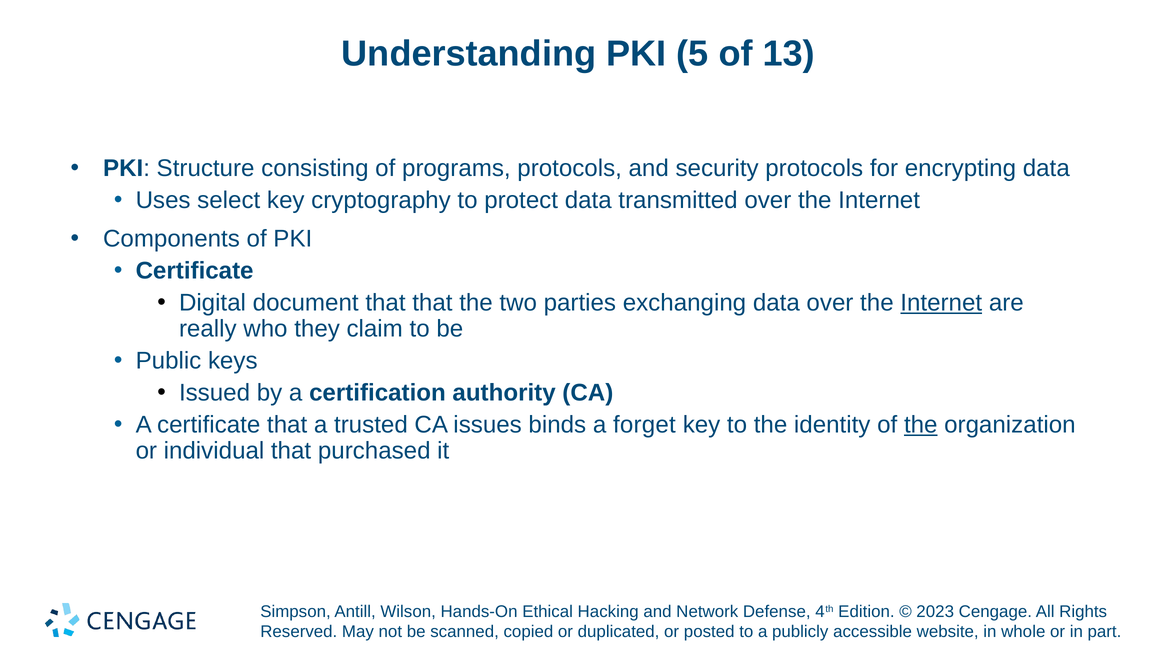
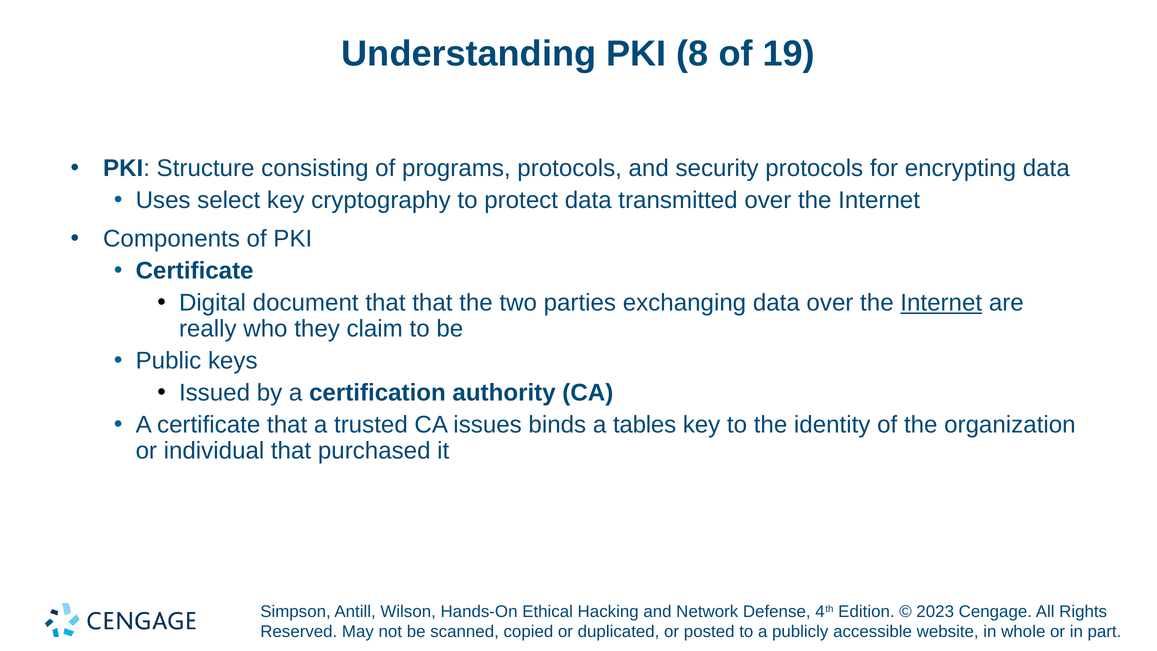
5: 5 -> 8
13: 13 -> 19
forget: forget -> tables
the at (921, 425) underline: present -> none
